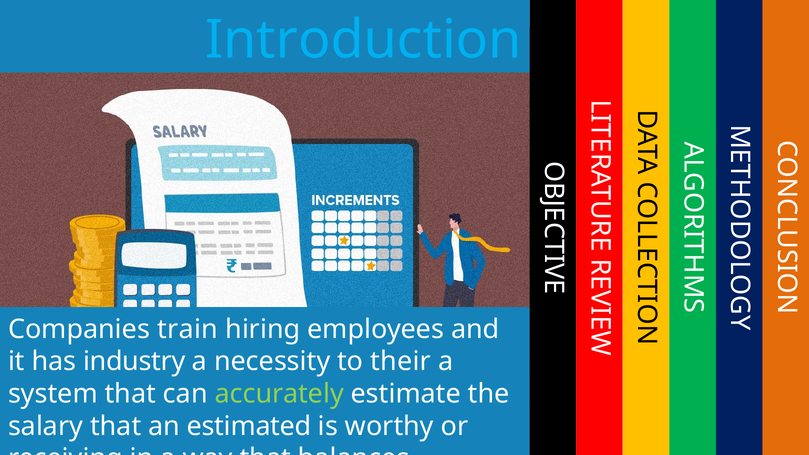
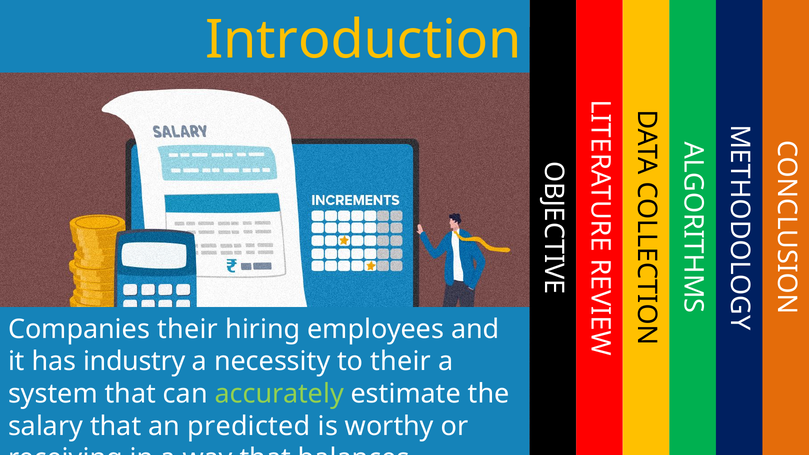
Introduction colour: light blue -> yellow
Companies train: train -> their
estimated: estimated -> predicted
